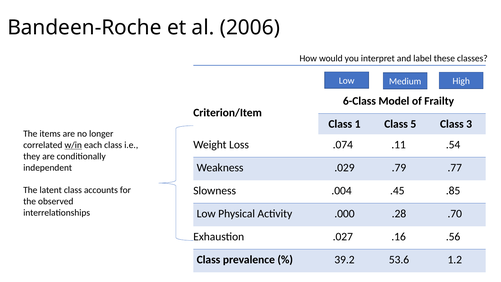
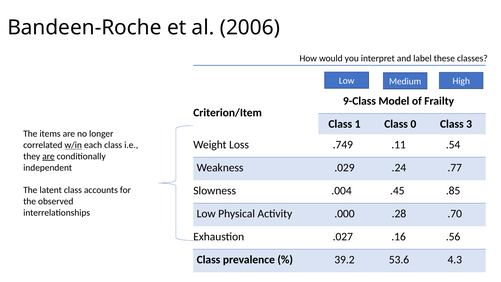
6-Class: 6-Class -> 9-Class
5: 5 -> 0
.074: .074 -> .749
are at (48, 156) underline: none -> present
.79: .79 -> .24
1.2: 1.2 -> 4.3
